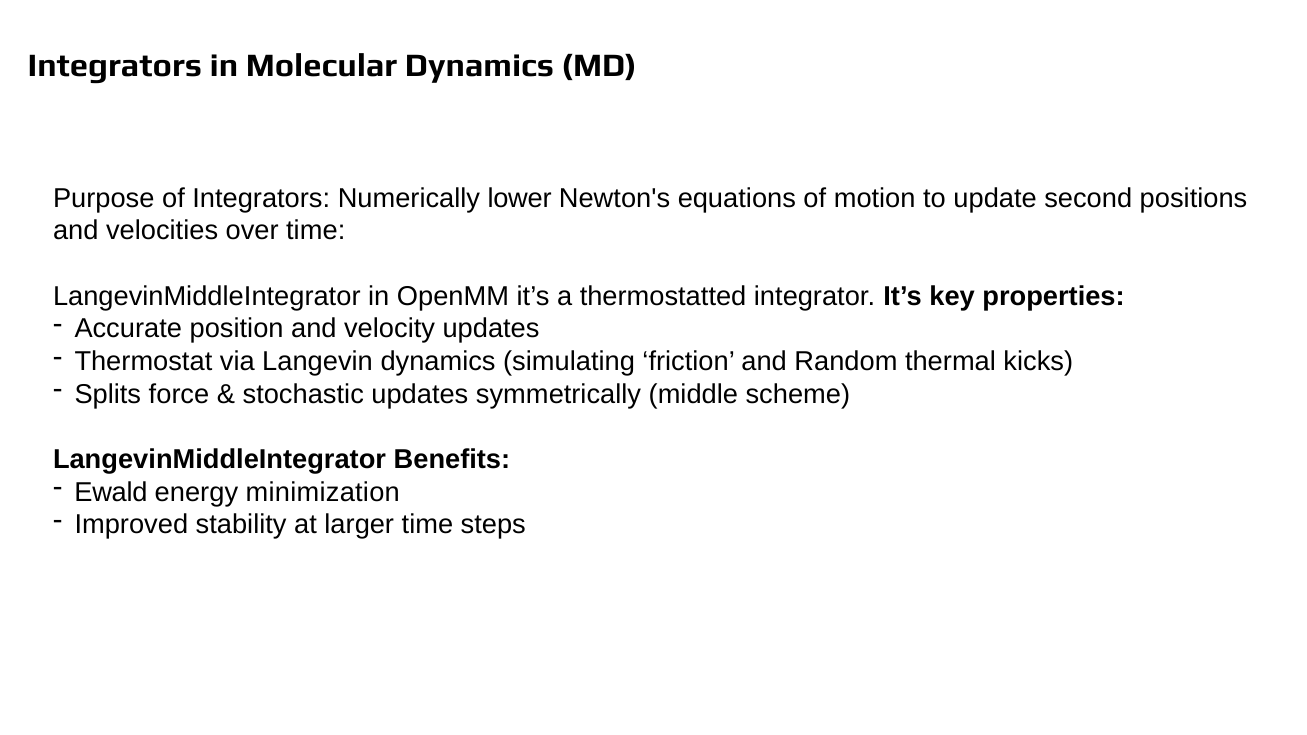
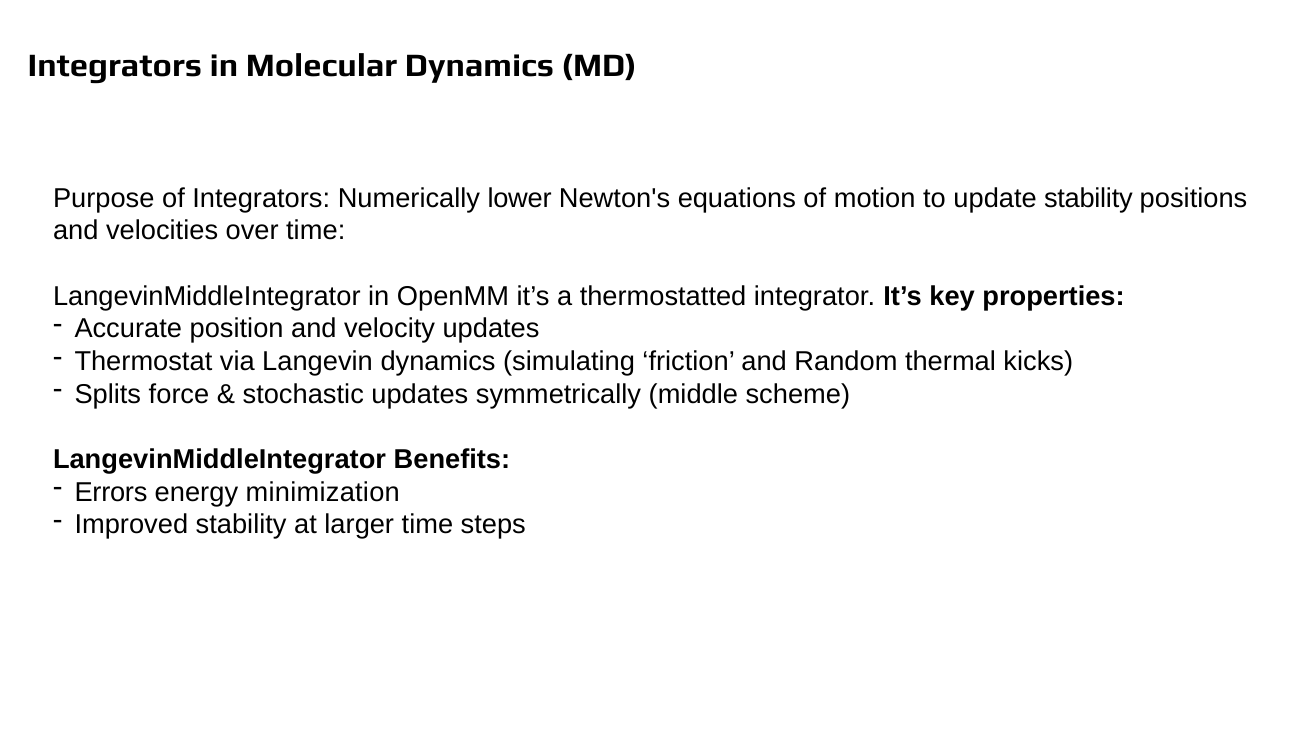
update second: second -> stability
Ewald: Ewald -> Errors
